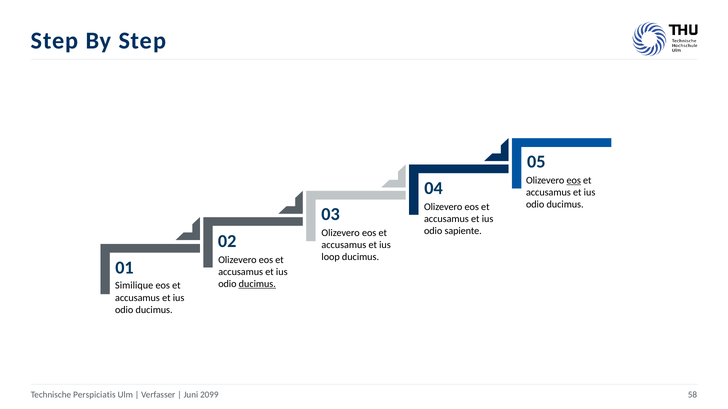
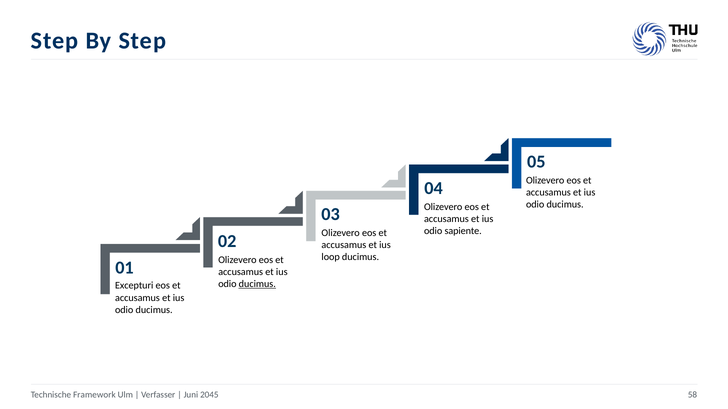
eos at (574, 181) underline: present -> none
Similique: Similique -> Excepturi
Perspiciatis: Perspiciatis -> Framework
2099: 2099 -> 2045
